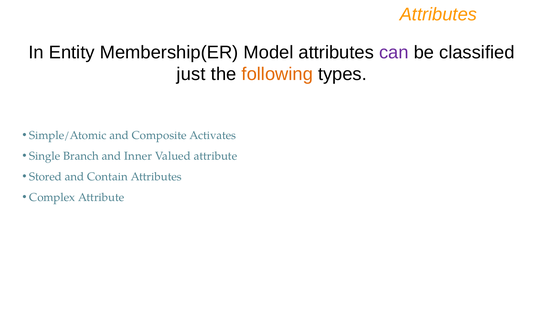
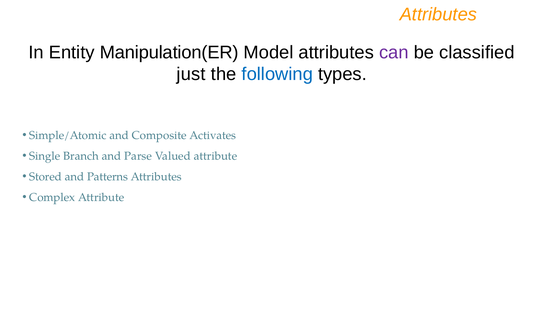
Membership(ER: Membership(ER -> Manipulation(ER
following colour: orange -> blue
Inner: Inner -> Parse
Contain: Contain -> Patterns
